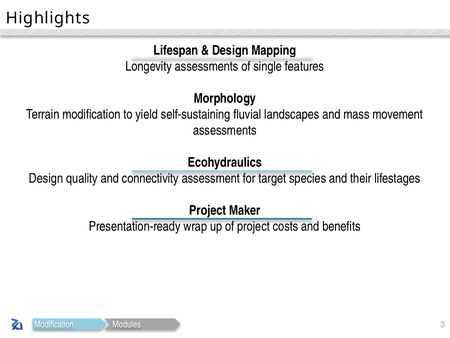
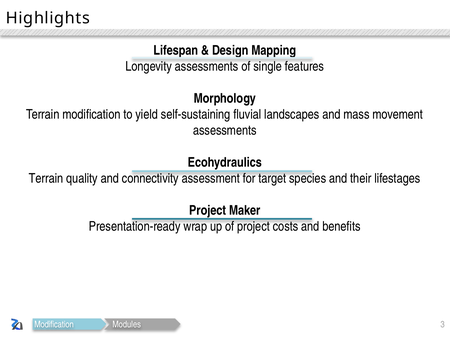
Design at (46, 178): Design -> Terrain
